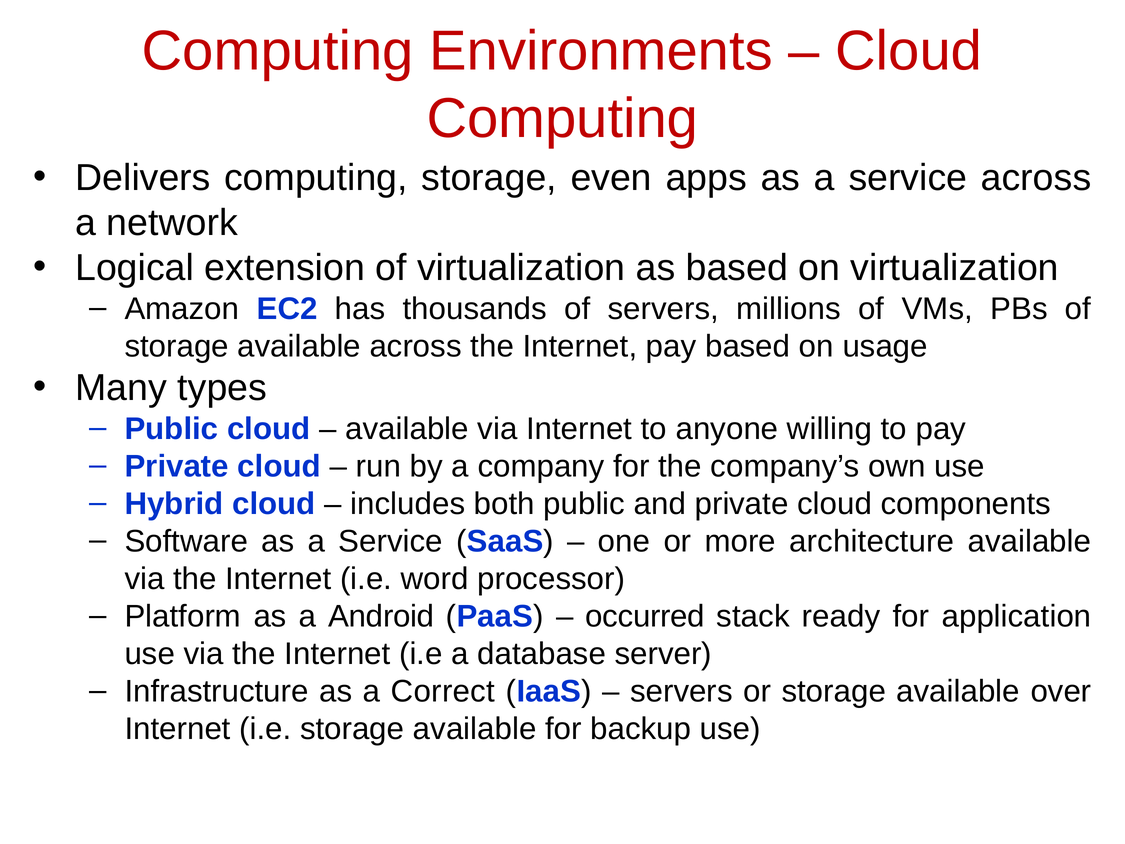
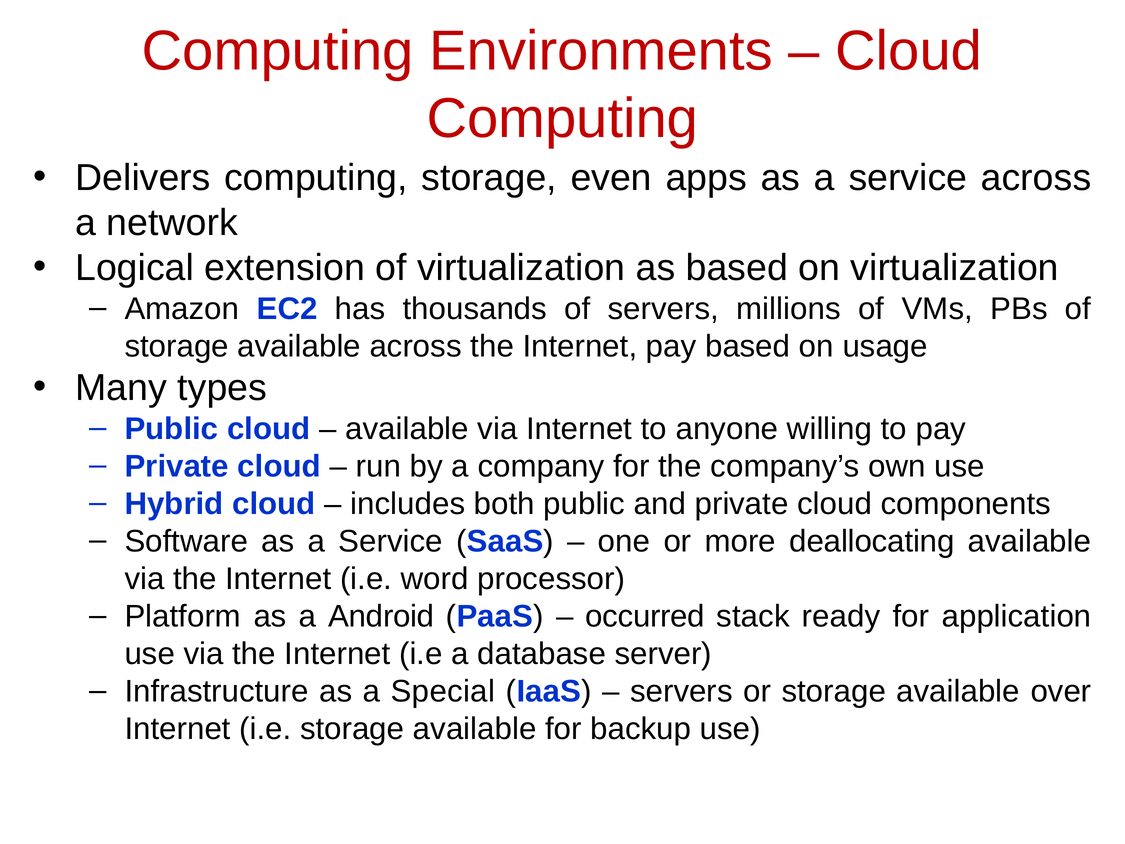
architecture: architecture -> deallocating
Correct: Correct -> Special
